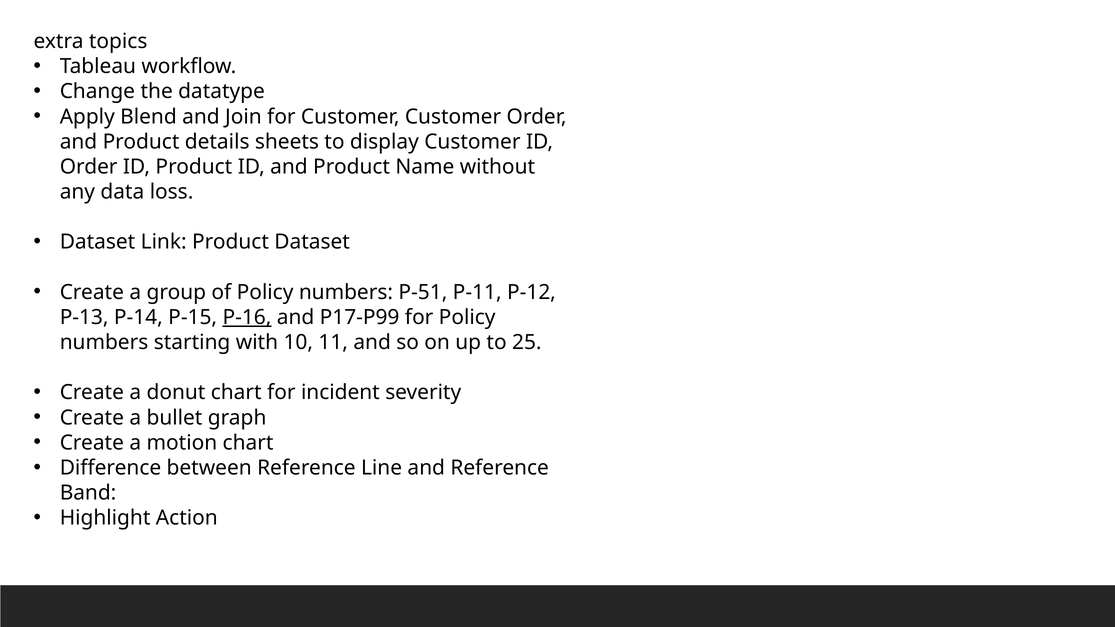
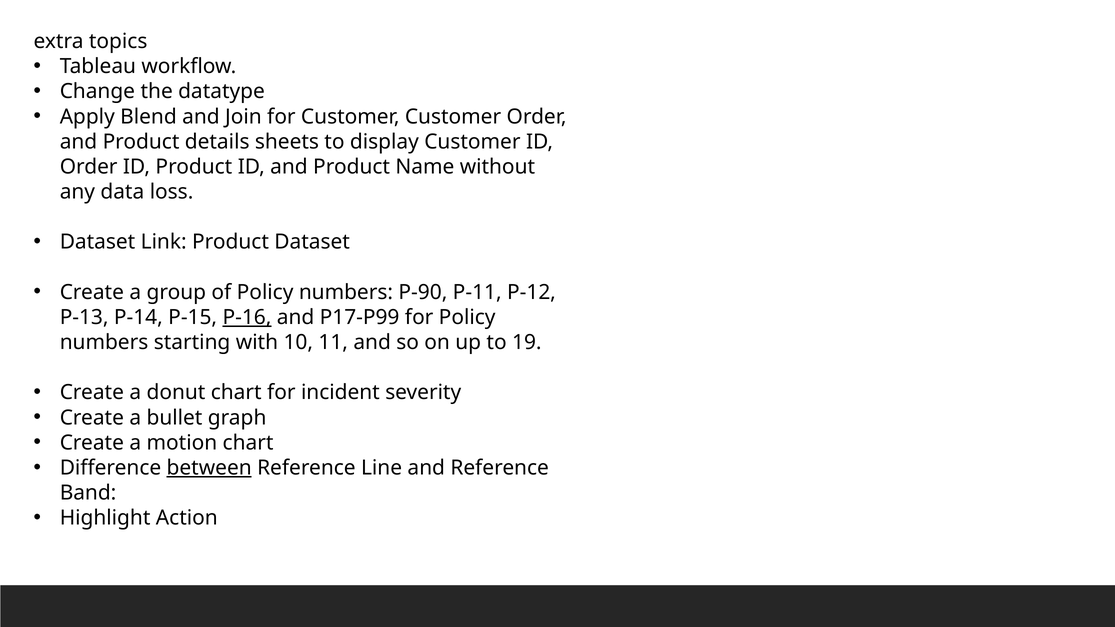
P-51: P-51 -> P-90
25: 25 -> 19
between underline: none -> present
